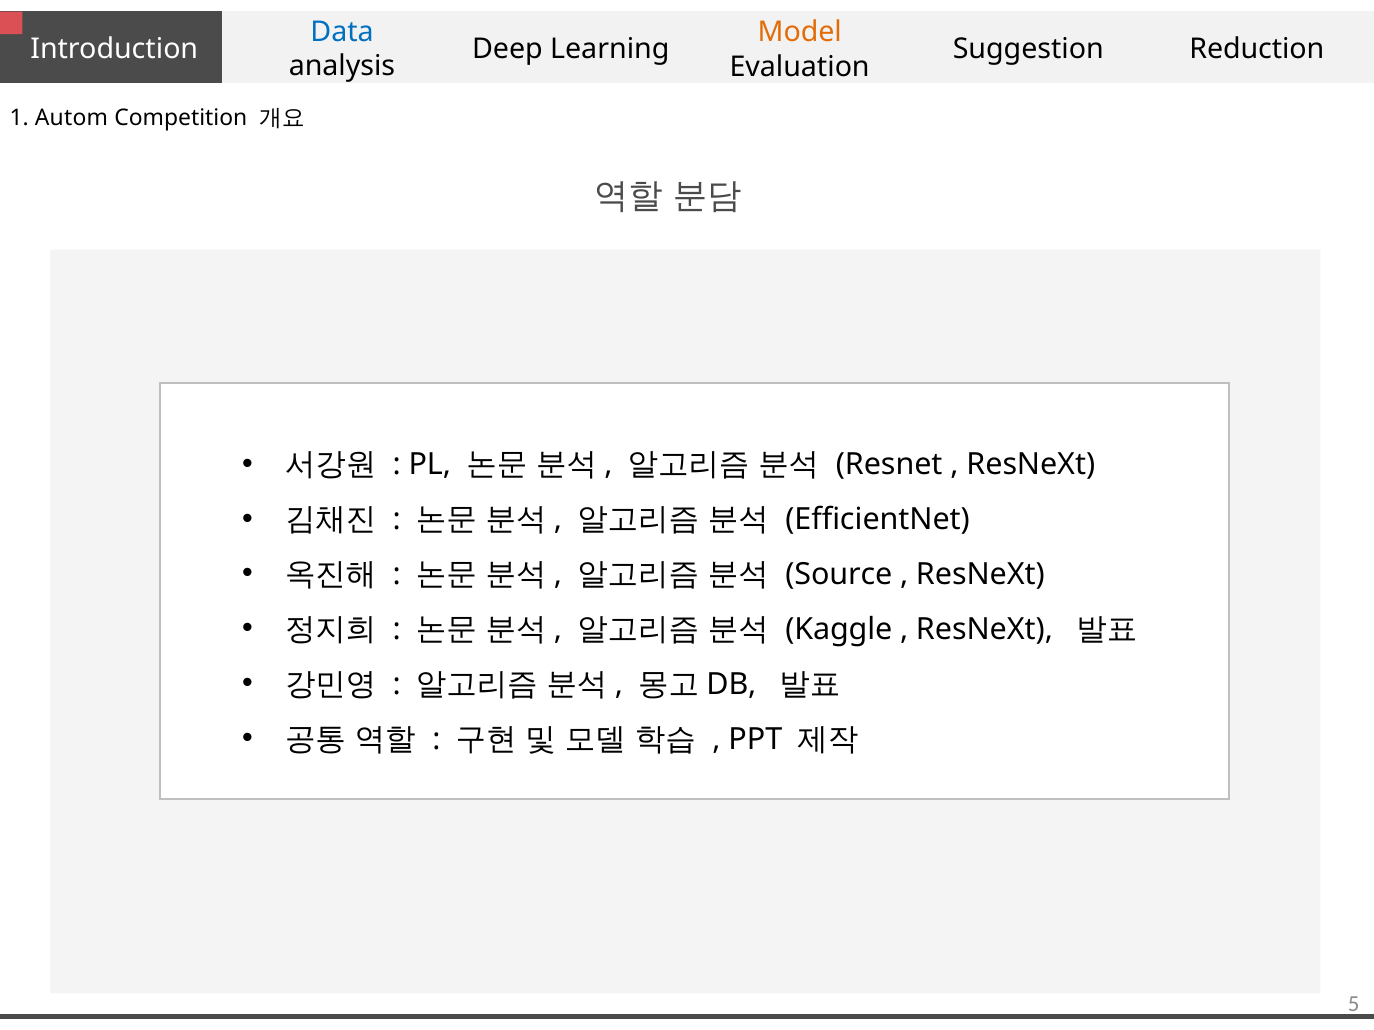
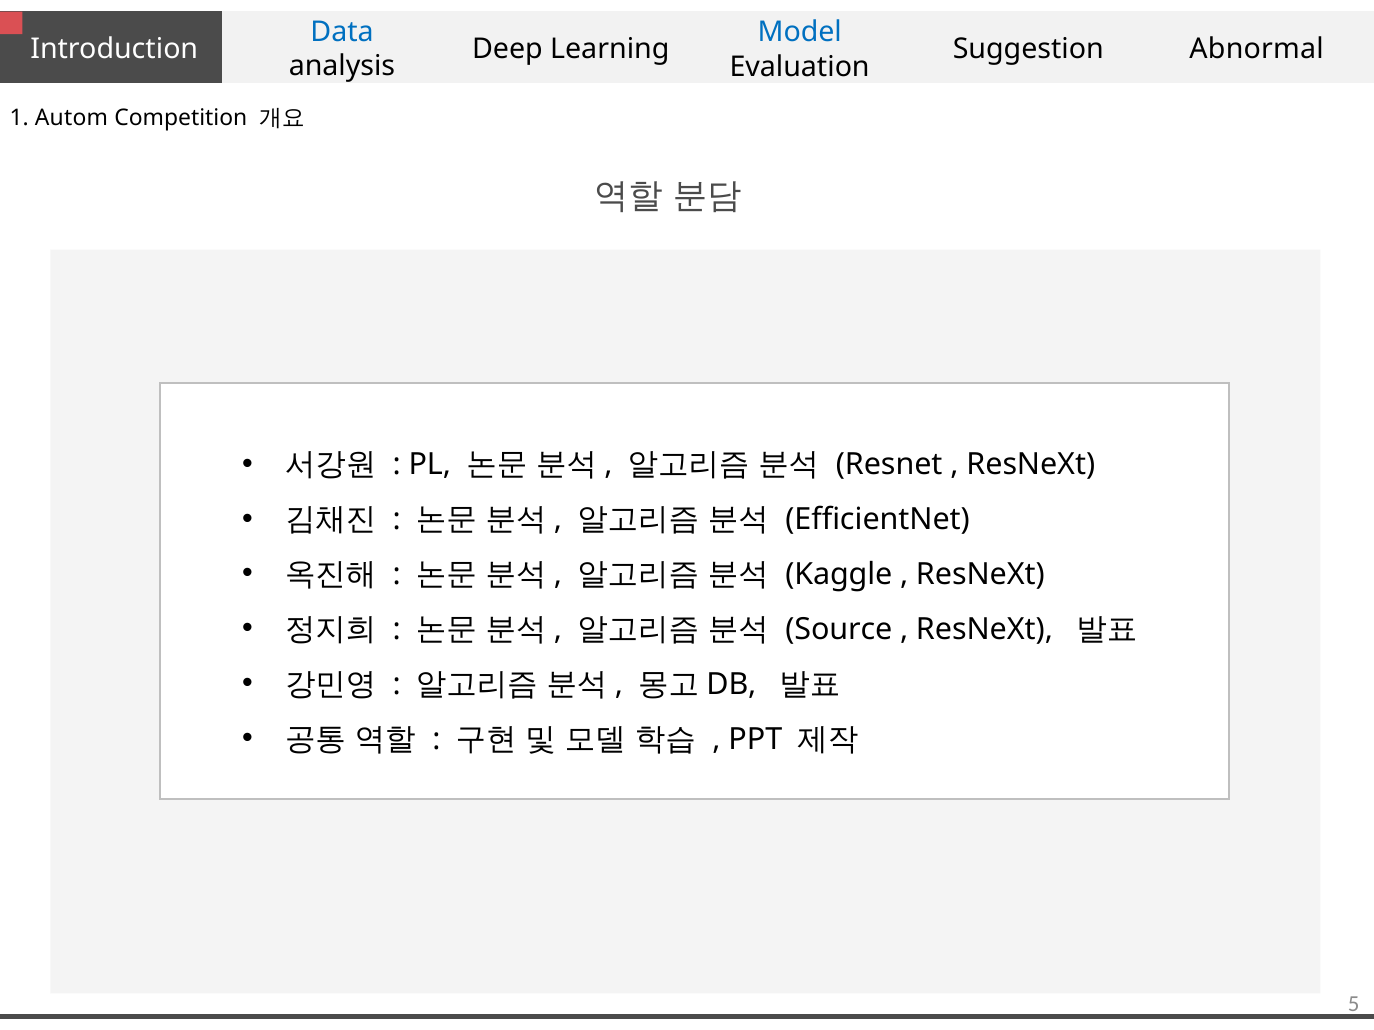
Model colour: orange -> blue
Reduction: Reduction -> Abnormal
Source: Source -> Kaggle
Kaggle: Kaggle -> Source
